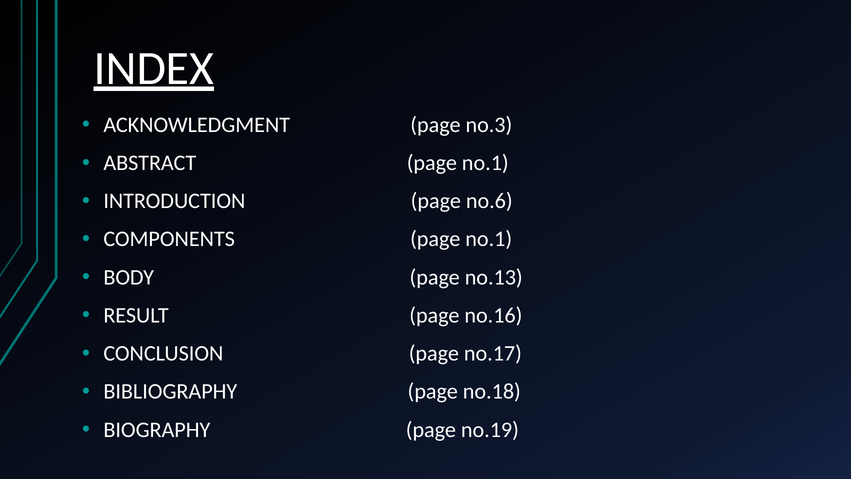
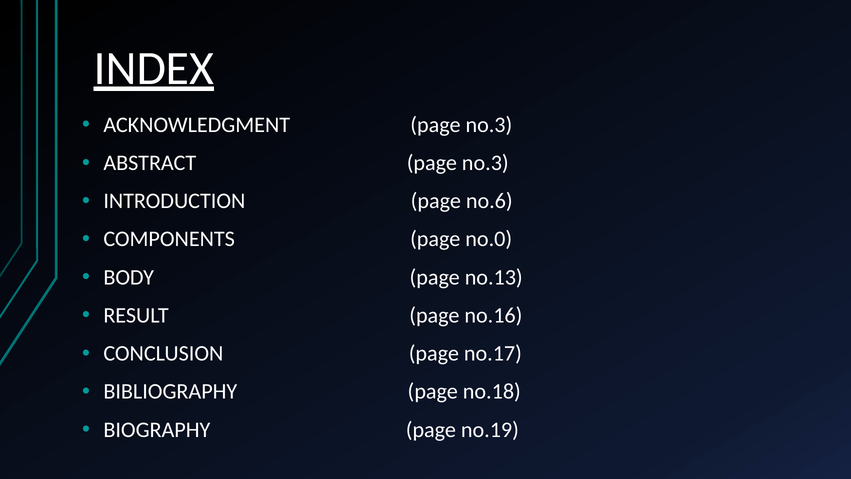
ABSTRACT page no.1: no.1 -> no.3
COMPONENTS page no.1: no.1 -> no.0
